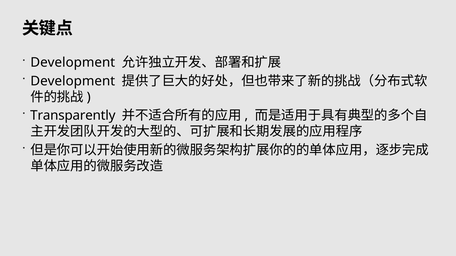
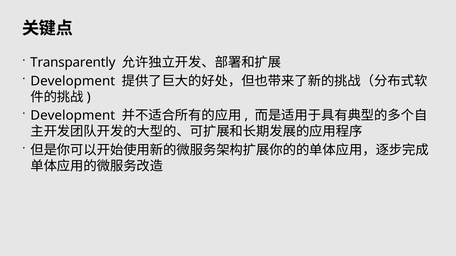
Development at (73, 63): Development -> Transparently
Transparently at (73, 116): Transparently -> Development
